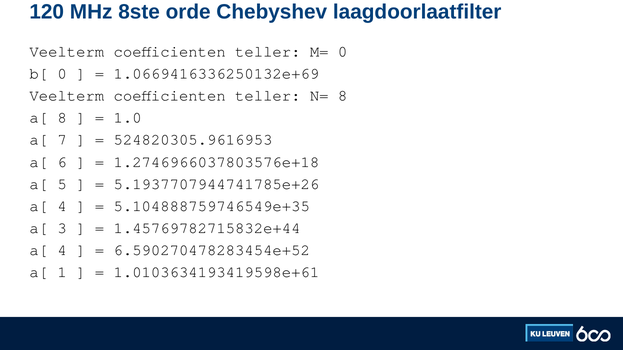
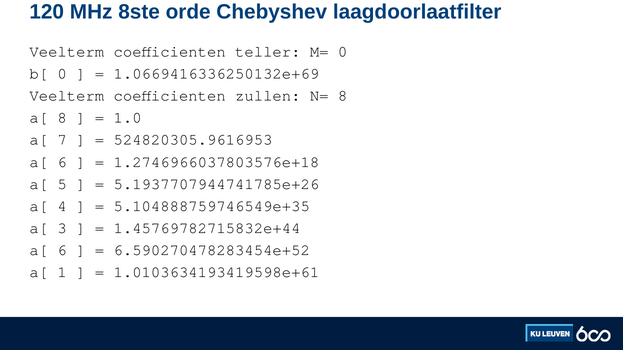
teller at (268, 96): teller -> zullen
4 at (62, 250): 4 -> 6
